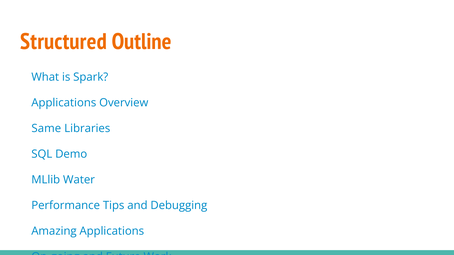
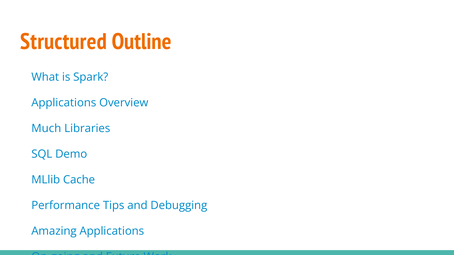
Same: Same -> Much
Water: Water -> Cache
